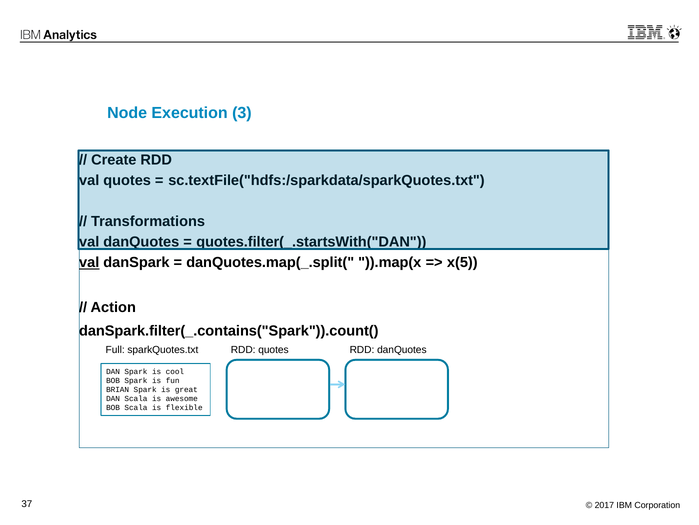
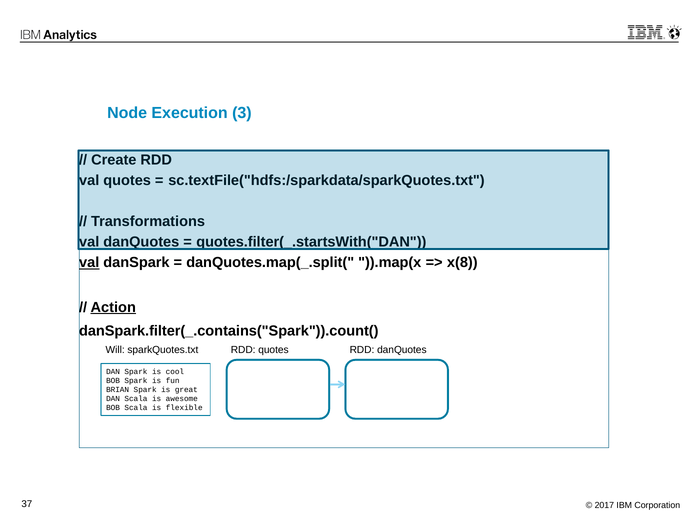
x(5: x(5 -> x(8
Action underline: none -> present
Full: Full -> Will
